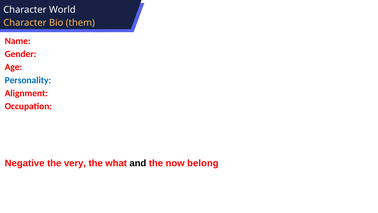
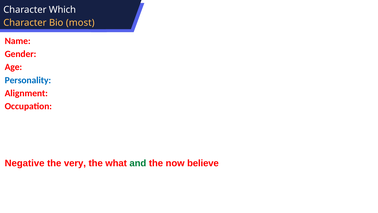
World: World -> Which
them: them -> most
and colour: black -> green
belong: belong -> believe
